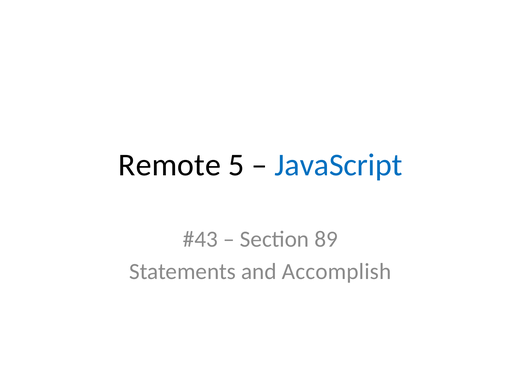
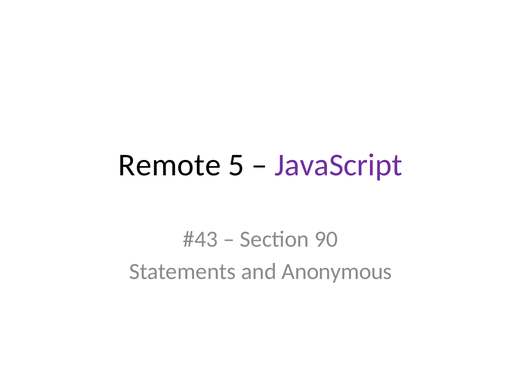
JavaScript colour: blue -> purple
89: 89 -> 90
Accomplish: Accomplish -> Anonymous
